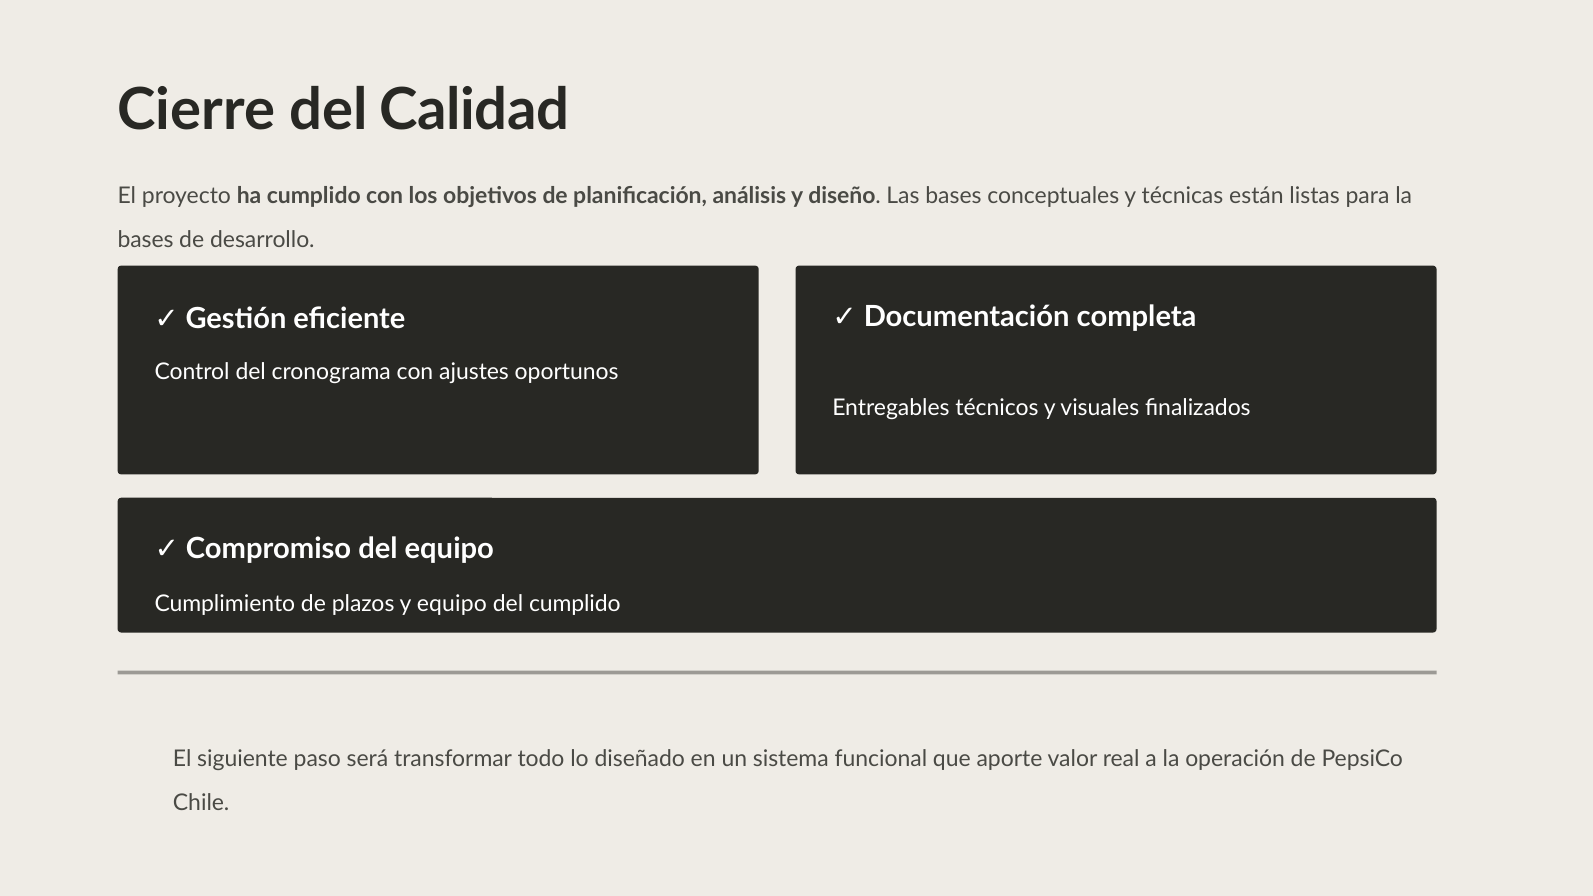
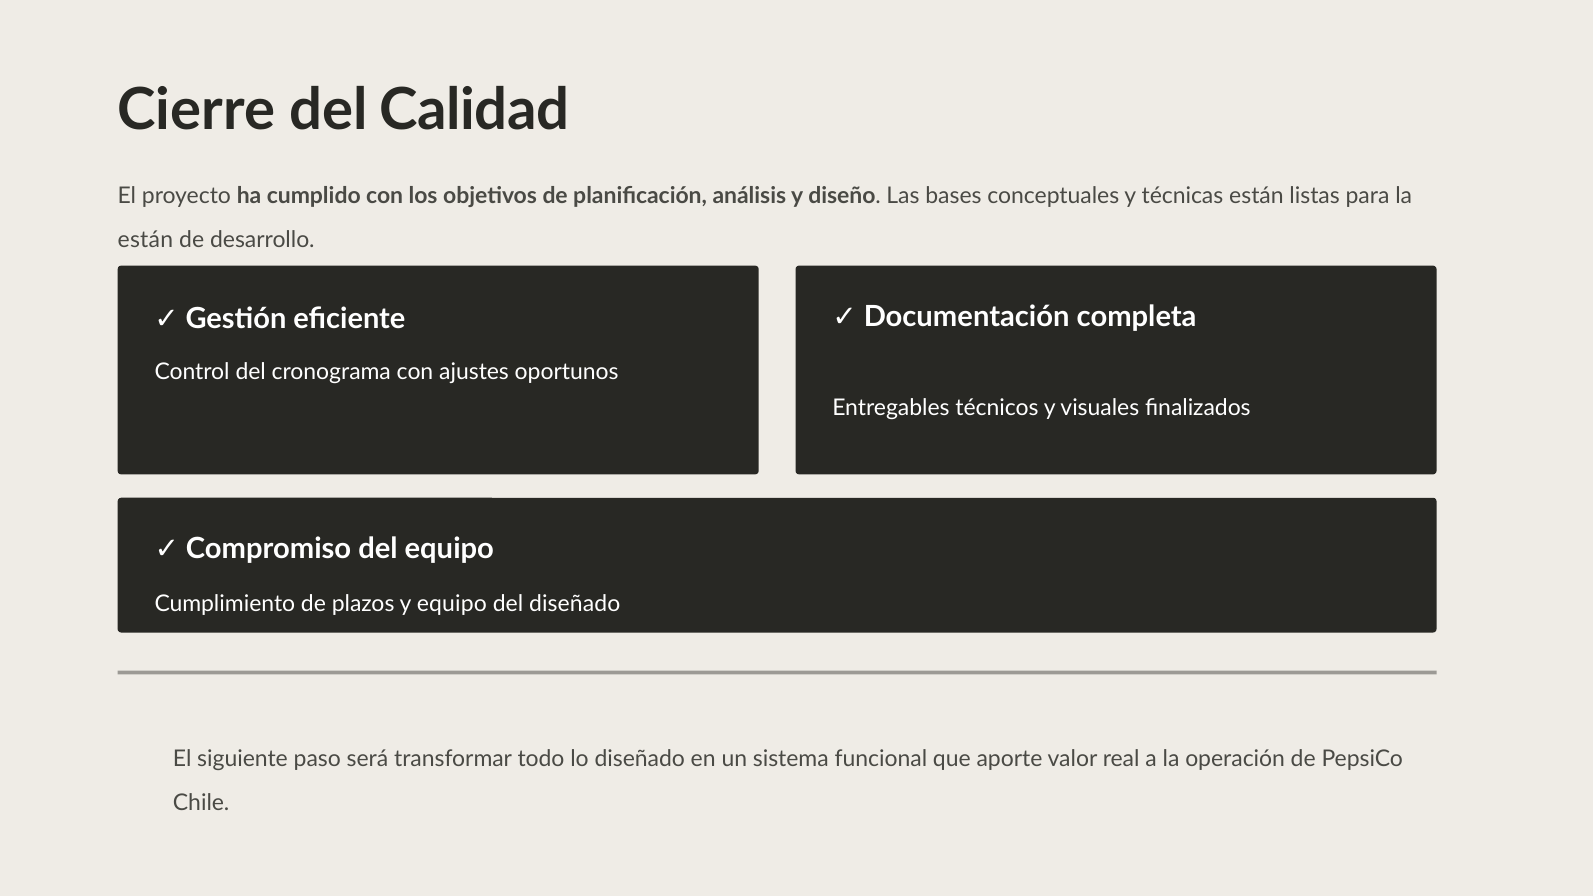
bases at (146, 240): bases -> están
del cumplido: cumplido -> diseñado
